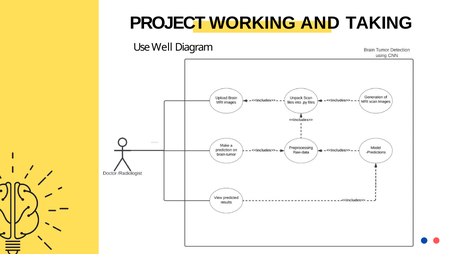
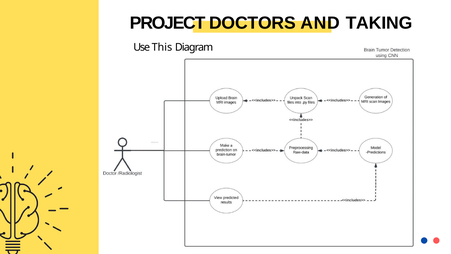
WORKING: WORKING -> DOCTORS
Well: Well -> This
